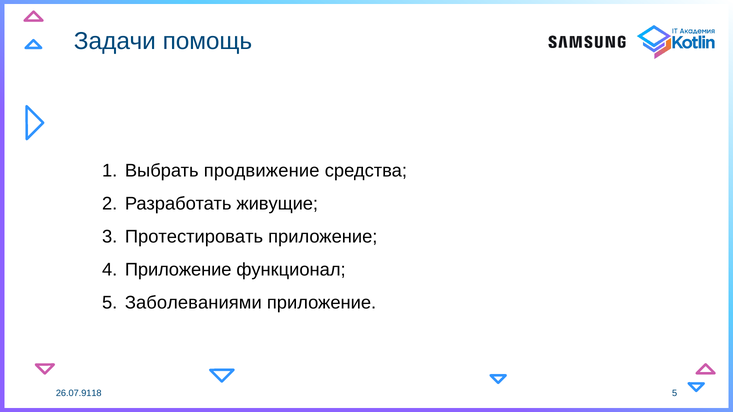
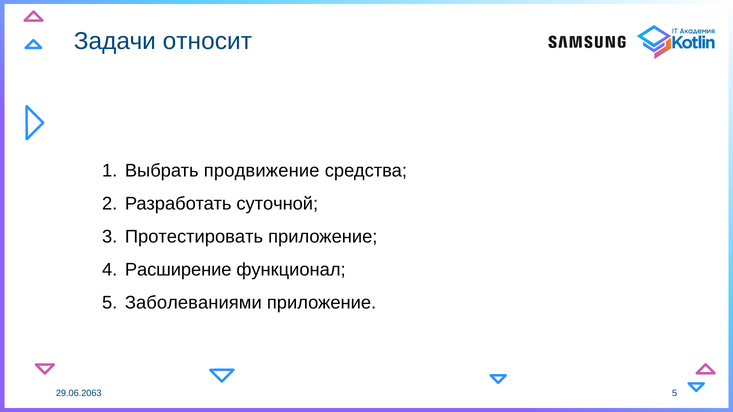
помощь: помощь -> относит
живущие: живущие -> суточной
Приложение at (178, 270): Приложение -> Расширение
26.07.9118: 26.07.9118 -> 29.06.2063
